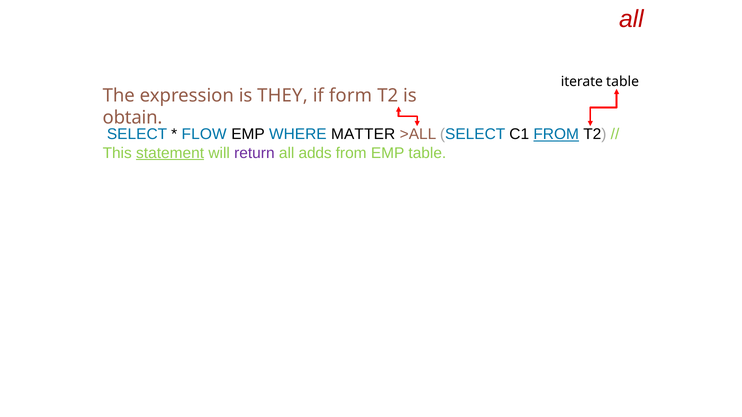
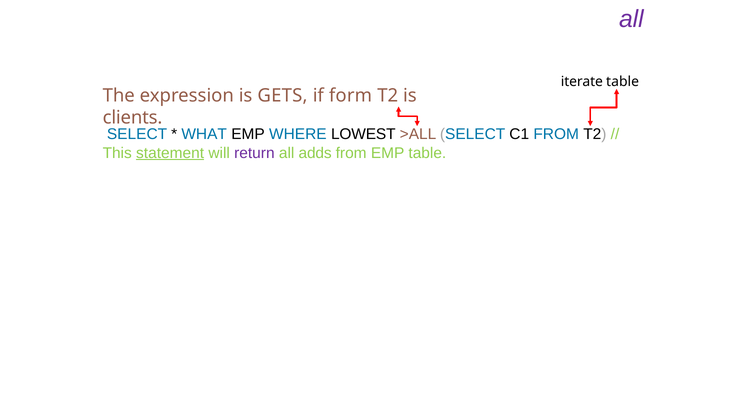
all at (631, 19) colour: red -> purple
THEY: THEY -> GETS
obtain: obtain -> clients
FLOW: FLOW -> WHAT
MATTER: MATTER -> LOWEST
FROM at (556, 134) underline: present -> none
